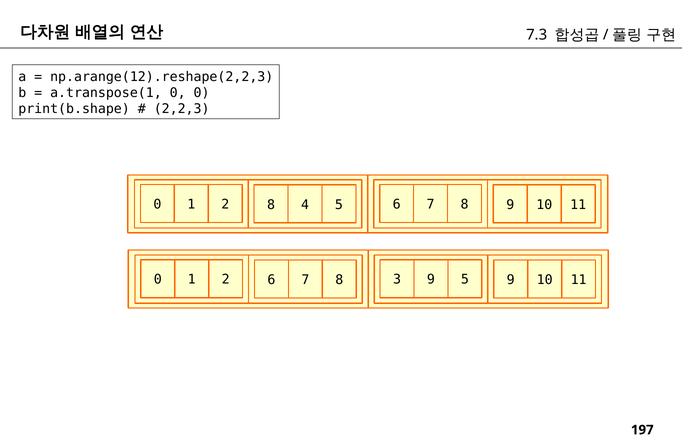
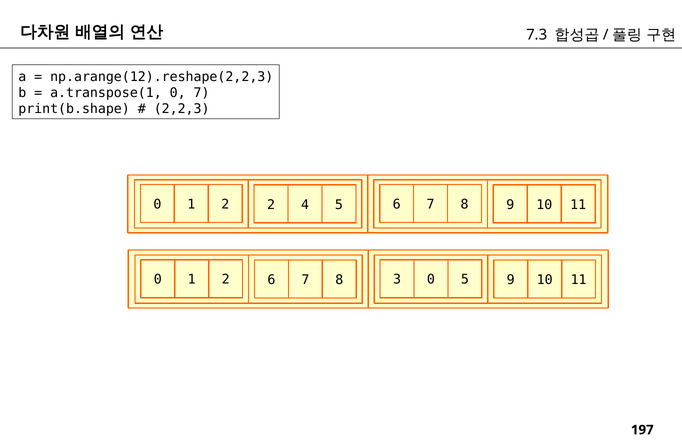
0 0: 0 -> 7
2 8: 8 -> 2
3 9: 9 -> 0
